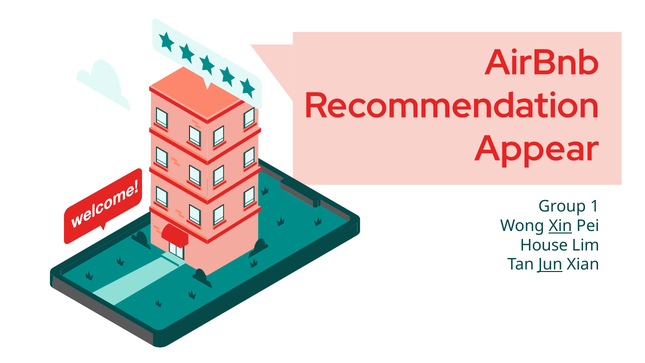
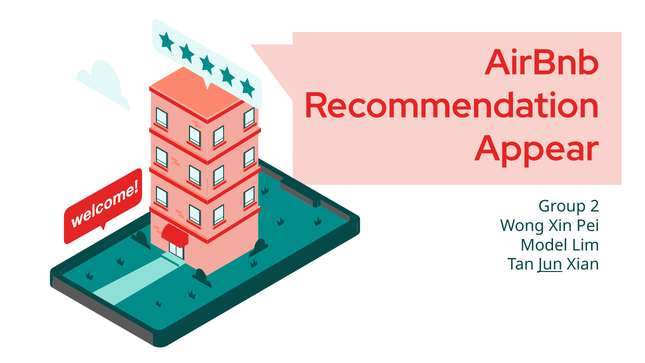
1: 1 -> 2
Xin underline: present -> none
House: House -> Model
